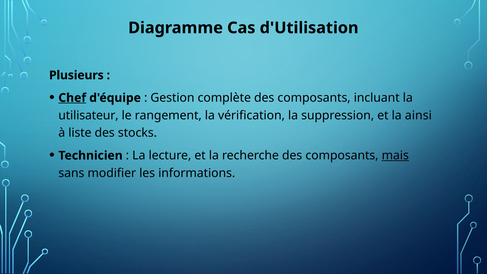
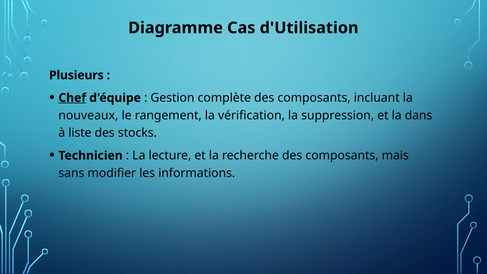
utilisateur: utilisateur -> nouveaux
ainsi: ainsi -> dans
mais underline: present -> none
